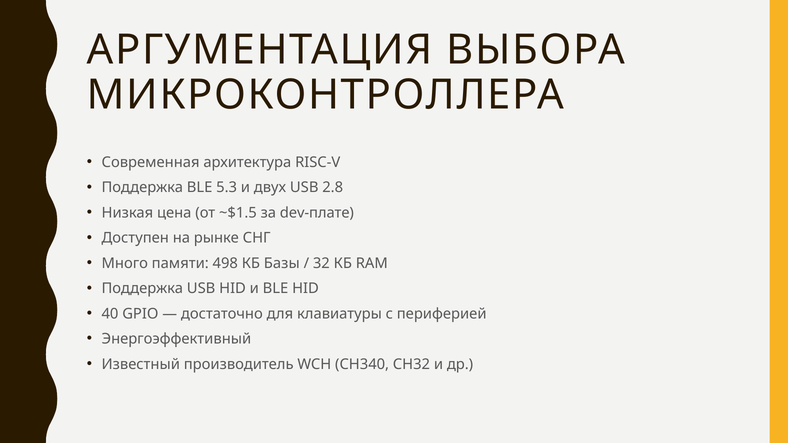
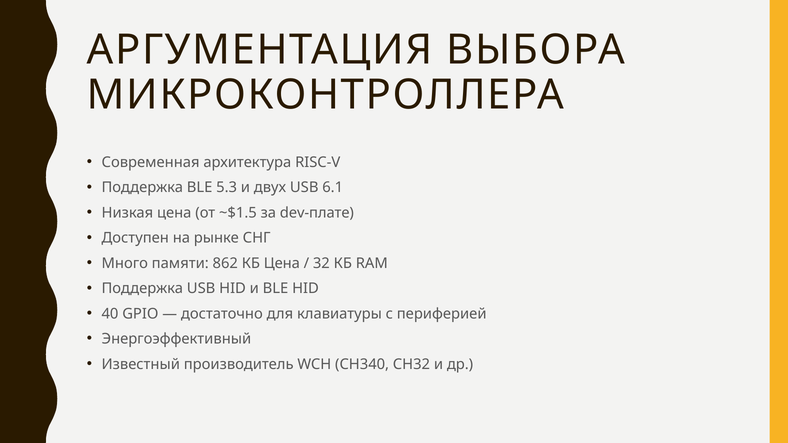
2.8: 2.8 -> 6.1
498: 498 -> 862
КБ Базы: Базы -> Цена
